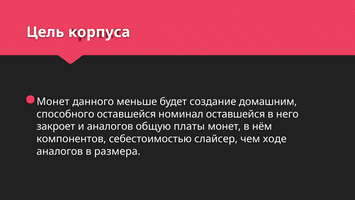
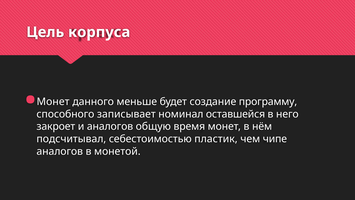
домашним: домашним -> программу
способного оставшейся: оставшейся -> записывает
платы: платы -> время
компонентов: компонентов -> подсчитывал
слайсер: слайсер -> пластик
ходе: ходе -> чипе
размера: размера -> монетой
